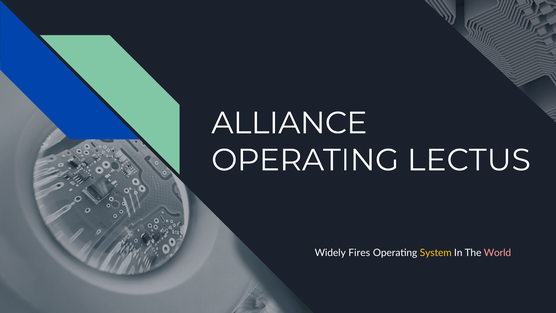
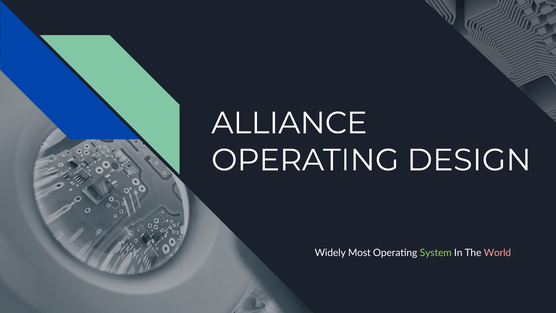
LECTUS: LECTUS -> DESIGN
Fires: Fires -> Most
System colour: yellow -> light green
